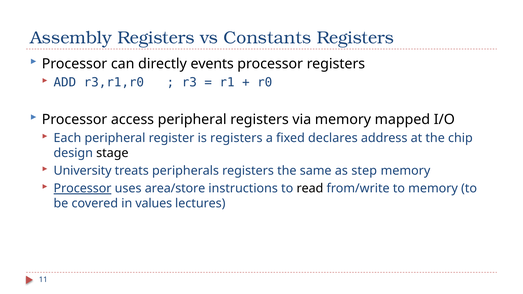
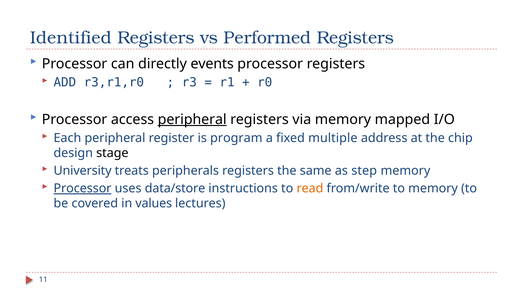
Assembly: Assembly -> Identified
Constants: Constants -> Performed
peripheral at (192, 119) underline: none -> present
is registers: registers -> program
declares: declares -> multiple
area/store: area/store -> data/store
read colour: black -> orange
